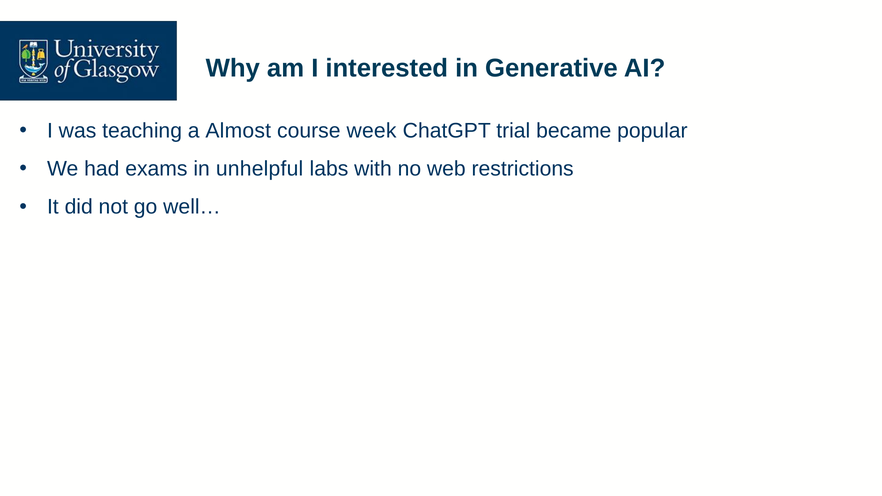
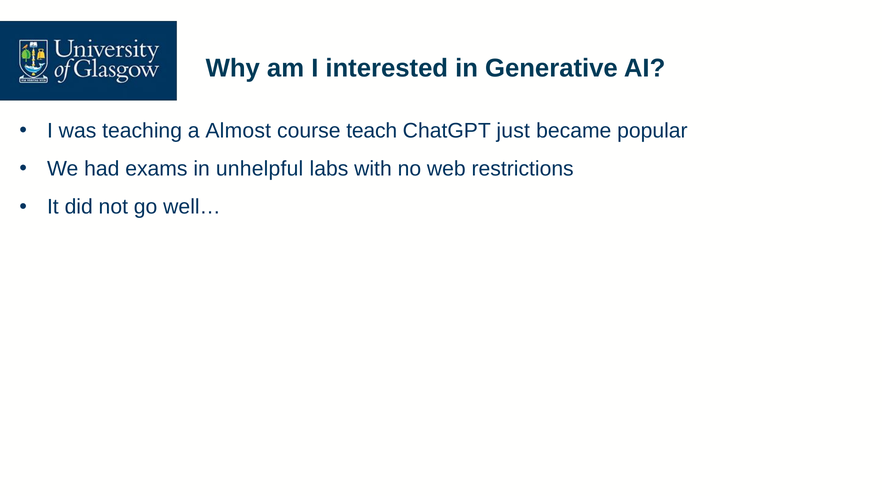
week: week -> teach
trial: trial -> just
